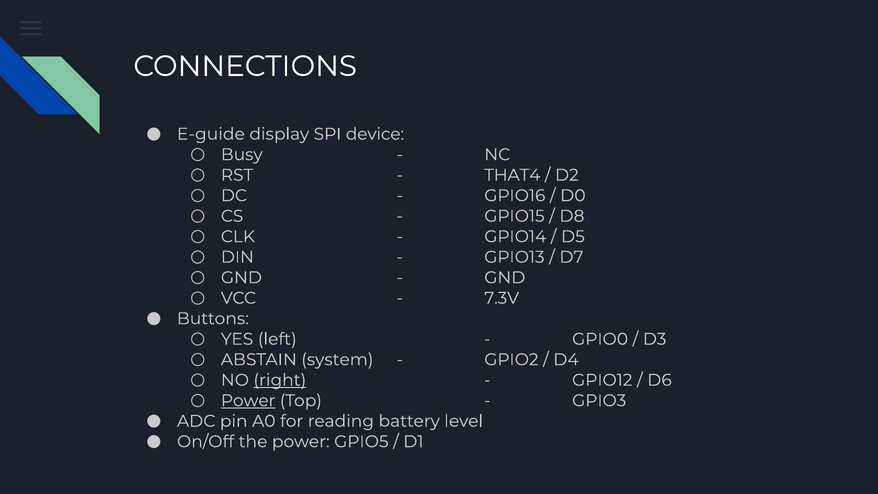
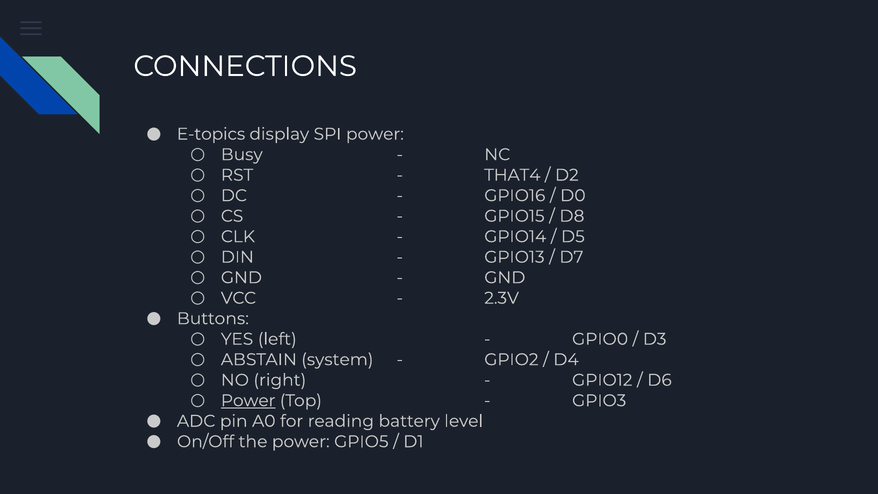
E-guide: E-guide -> E-topics
SPI device: device -> power
7.3V: 7.3V -> 2.3V
right underline: present -> none
